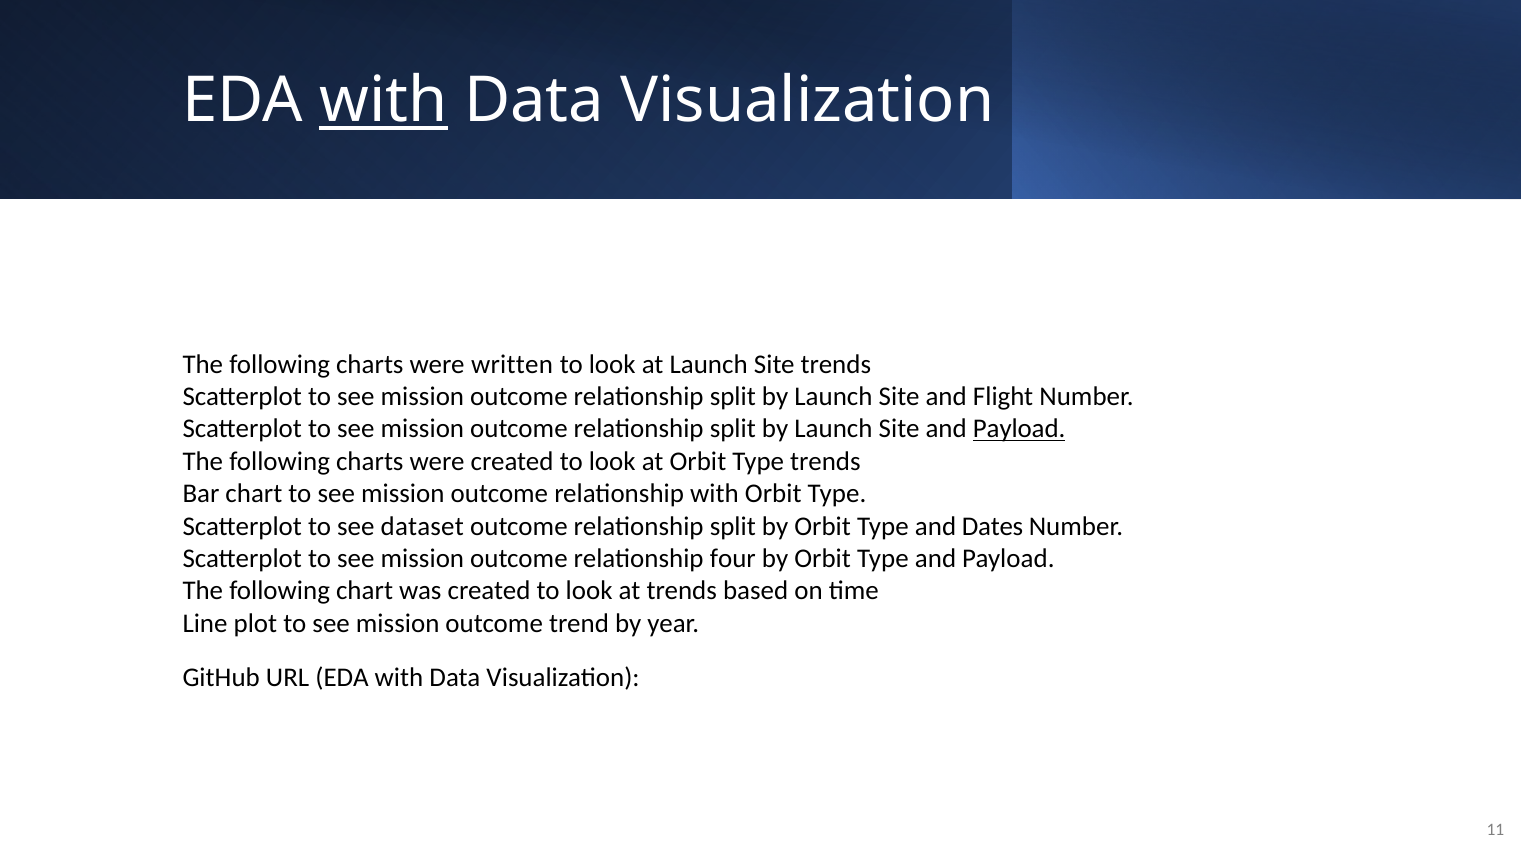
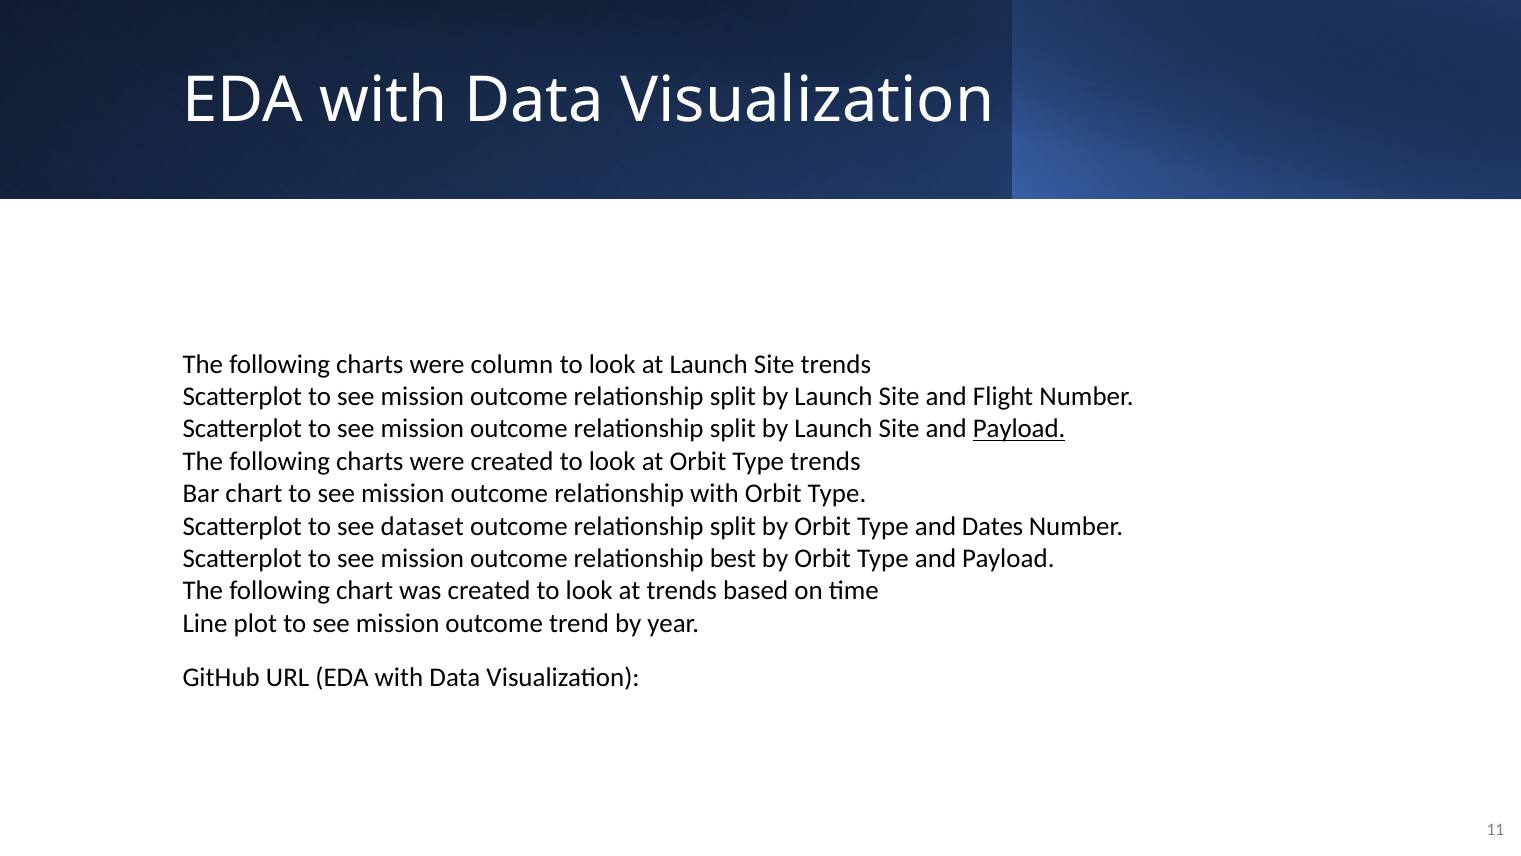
with at (383, 101) underline: present -> none
written: written -> column
four: four -> best
